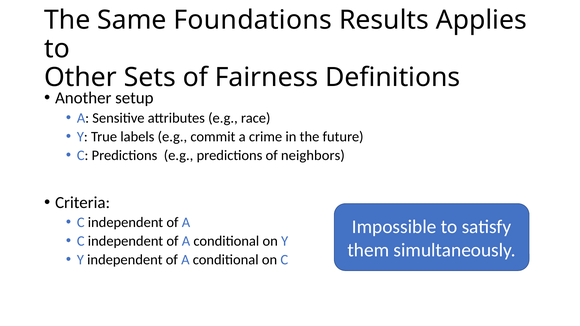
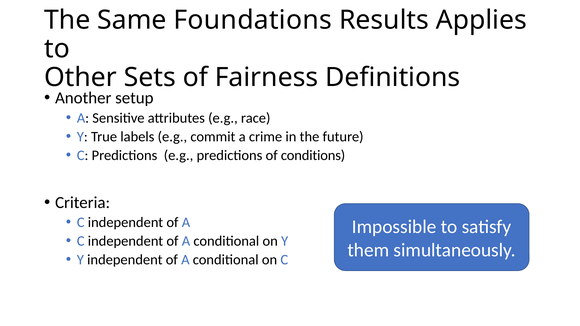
neighbors: neighbors -> conditions
